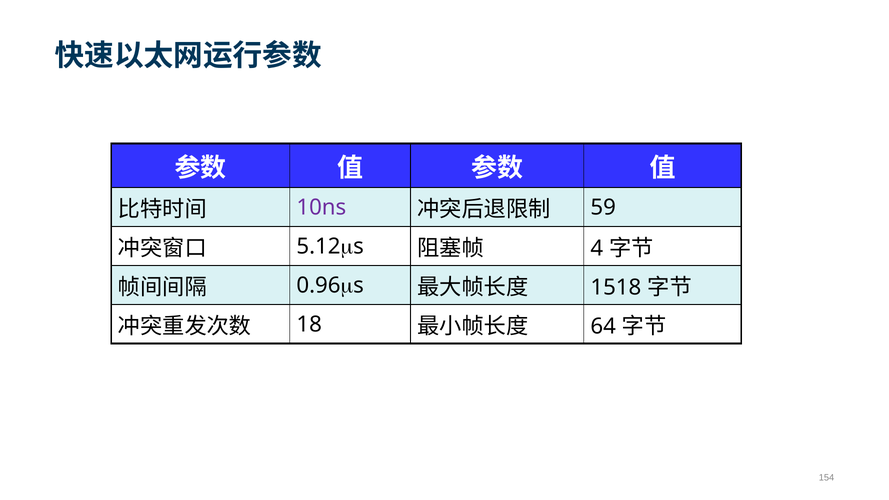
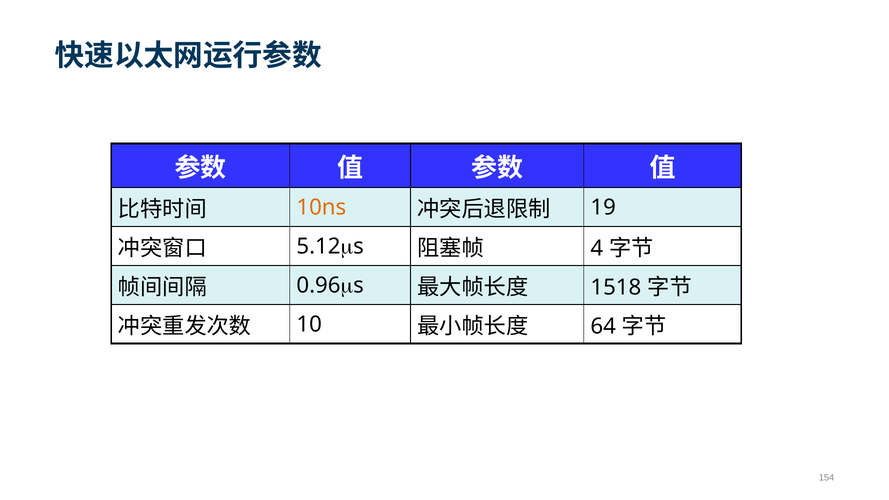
10ns colour: purple -> orange
59: 59 -> 19
18: 18 -> 10
